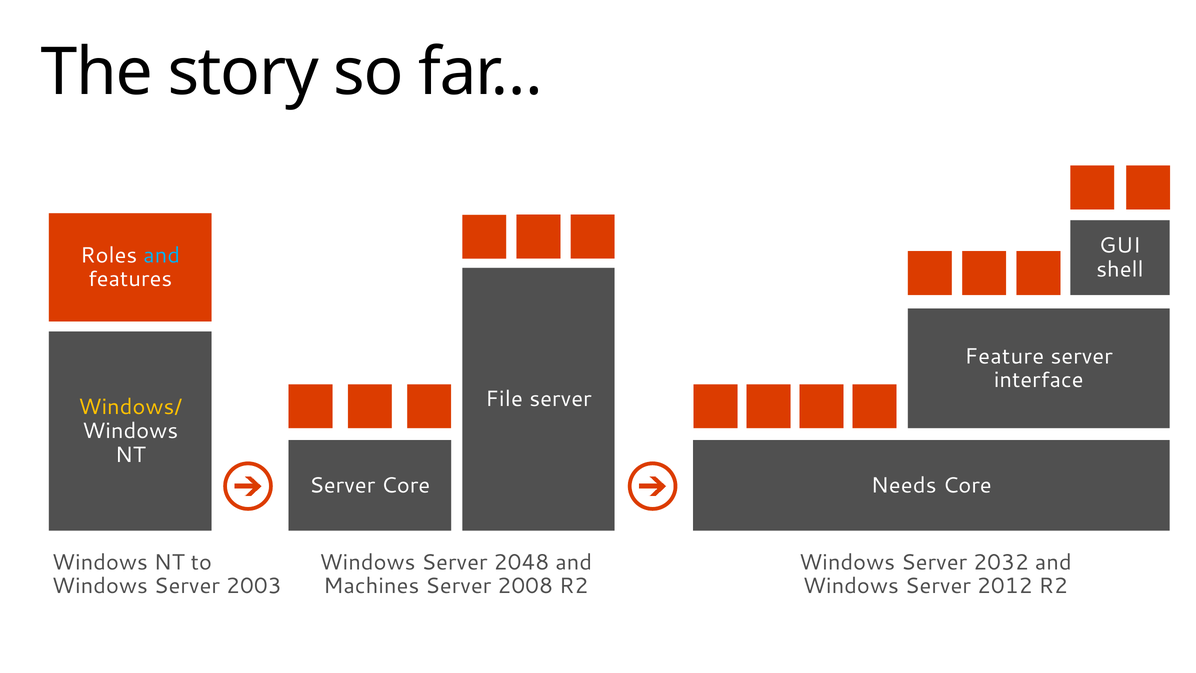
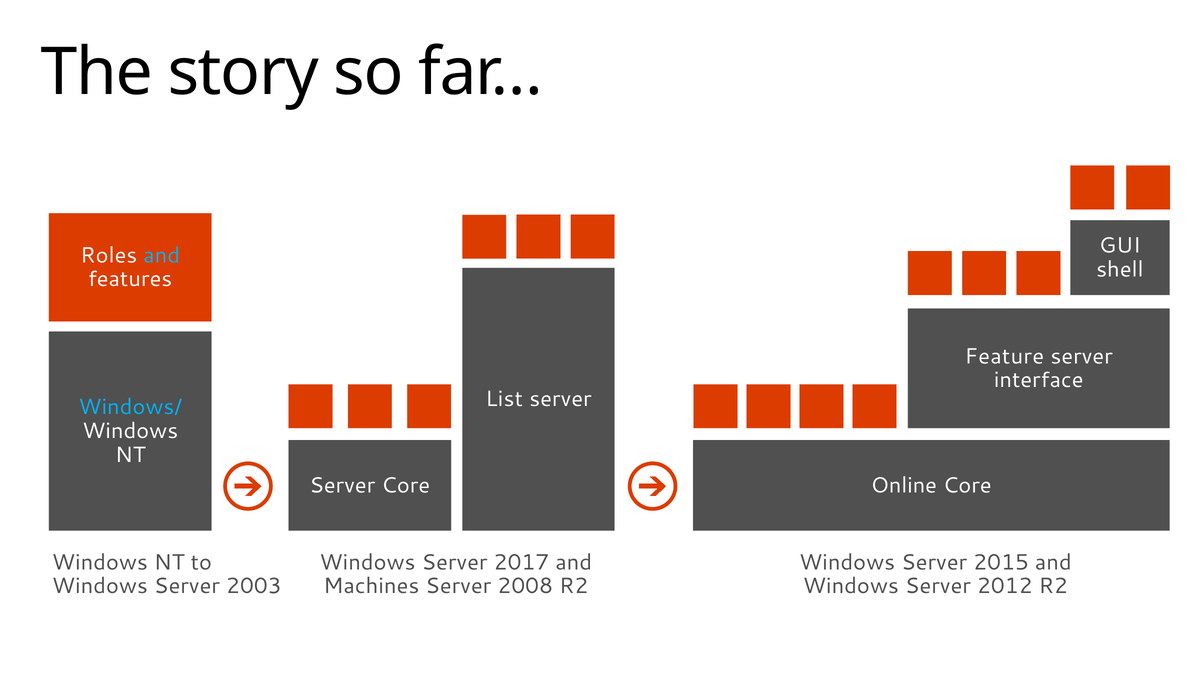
File: File -> List
Windows/ colour: yellow -> light blue
Needs: Needs -> Online
2048: 2048 -> 2017
2032: 2032 -> 2015
